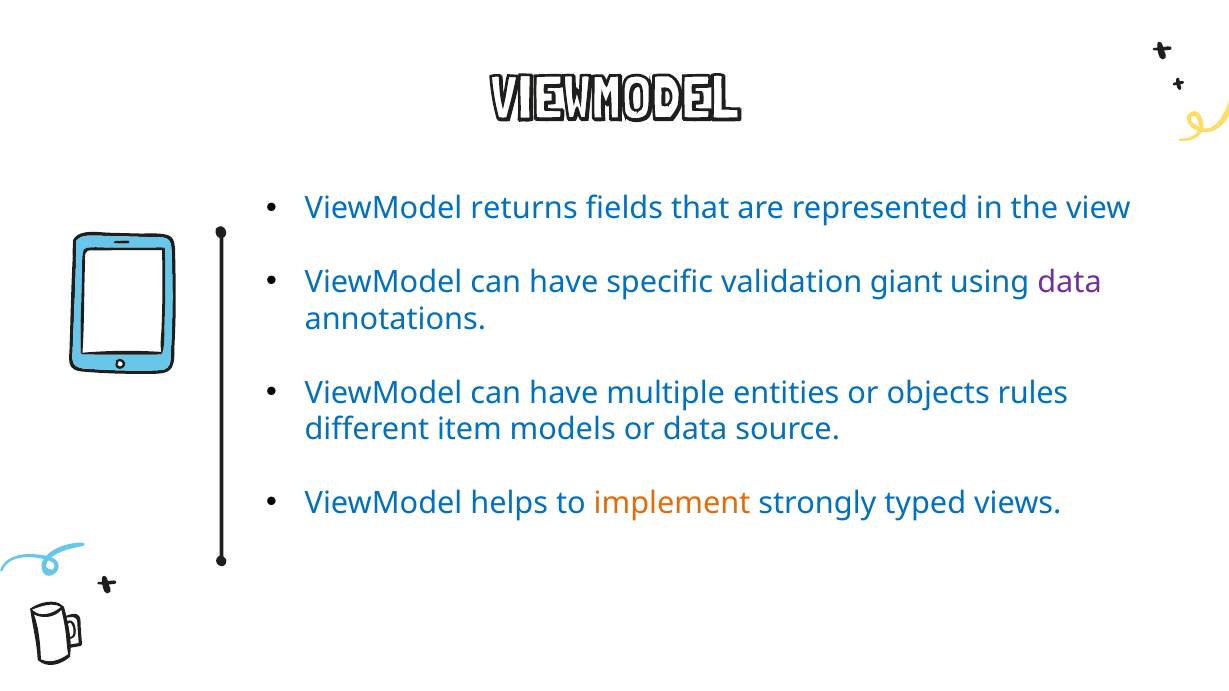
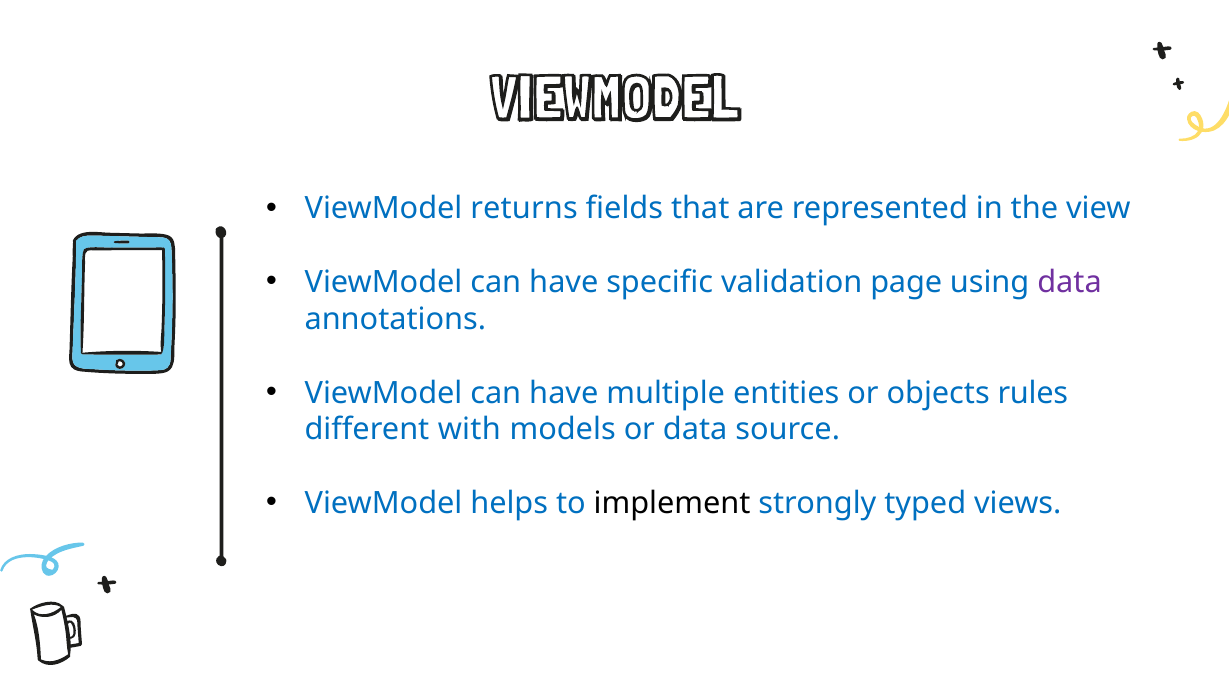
giant: giant -> page
item: item -> with
implement colour: orange -> black
